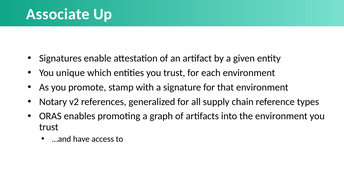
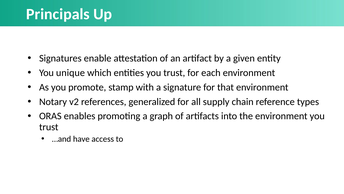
Associate: Associate -> Principals
